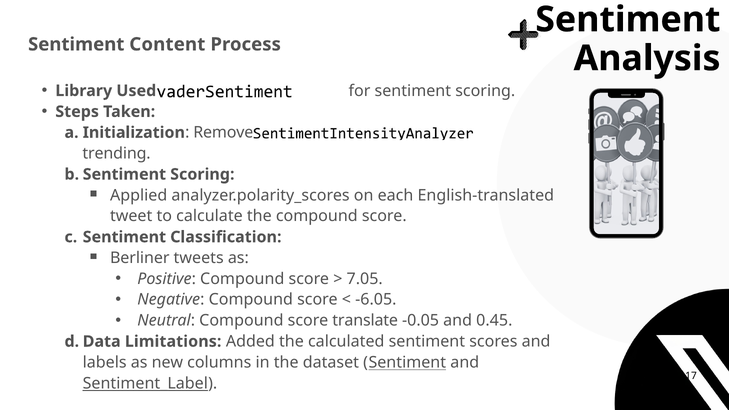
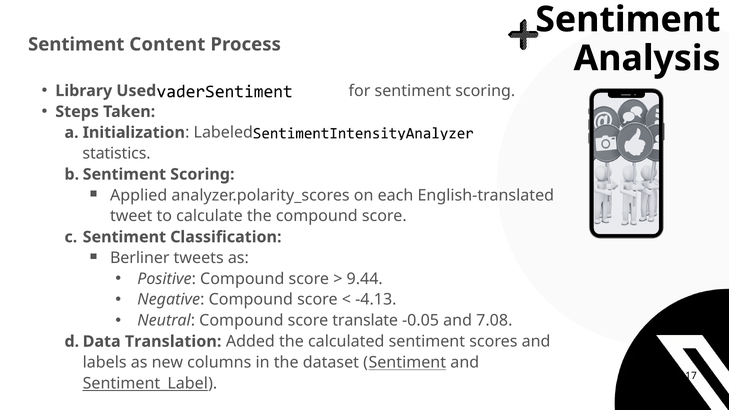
Remove: Remove -> Labeled
trending: trending -> statistics
7.05: 7.05 -> 9.44
-6.05: -6.05 -> -4.13
0.45: 0.45 -> 7.08
Limitations: Limitations -> Translation
